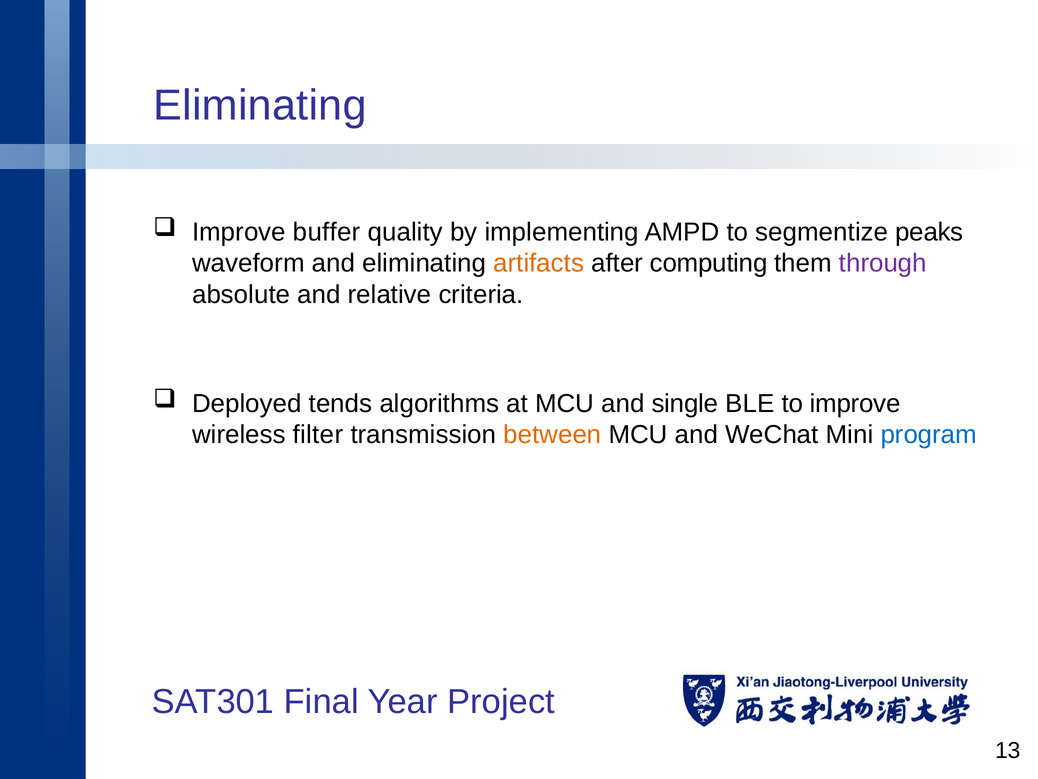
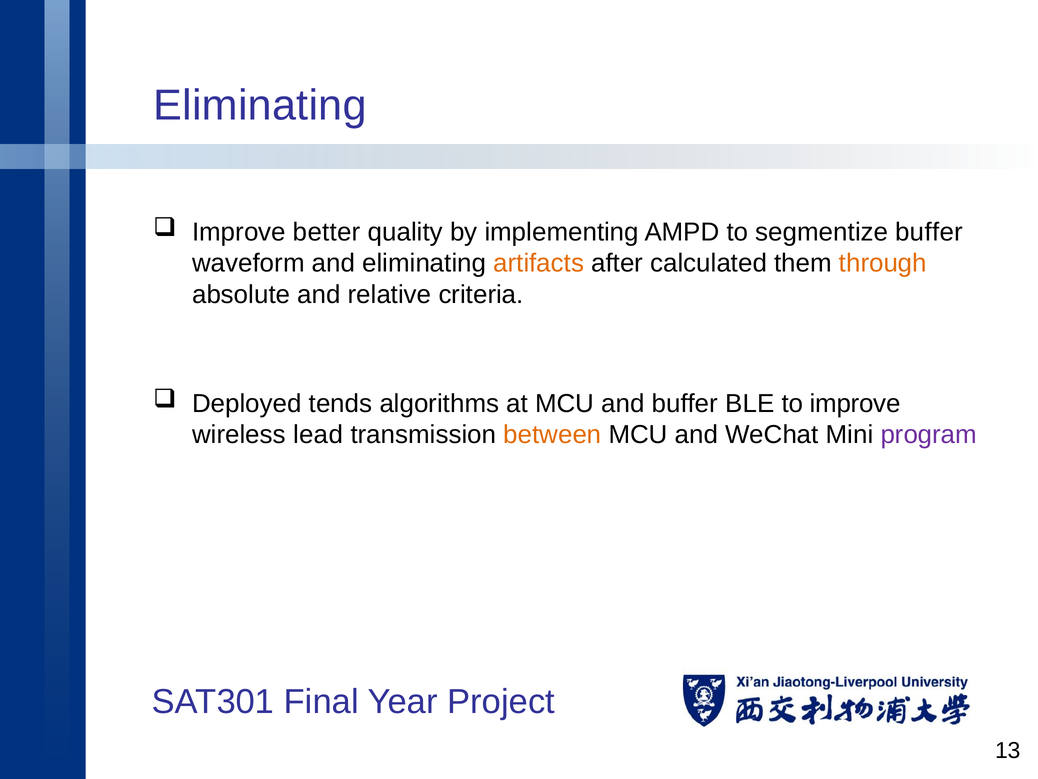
buffer: buffer -> better
segmentize peaks: peaks -> buffer
computing: computing -> calculated
through colour: purple -> orange
and single: single -> buffer
filter: filter -> lead
program colour: blue -> purple
